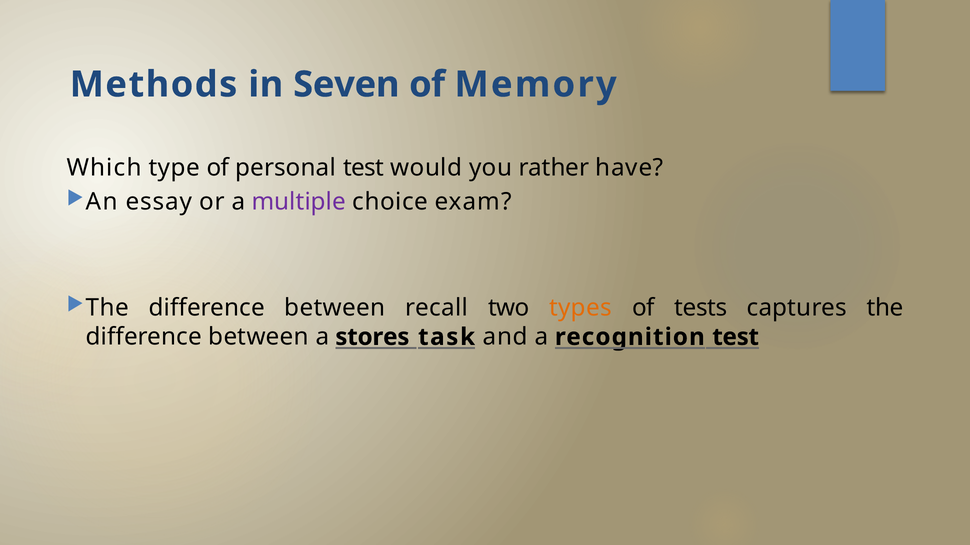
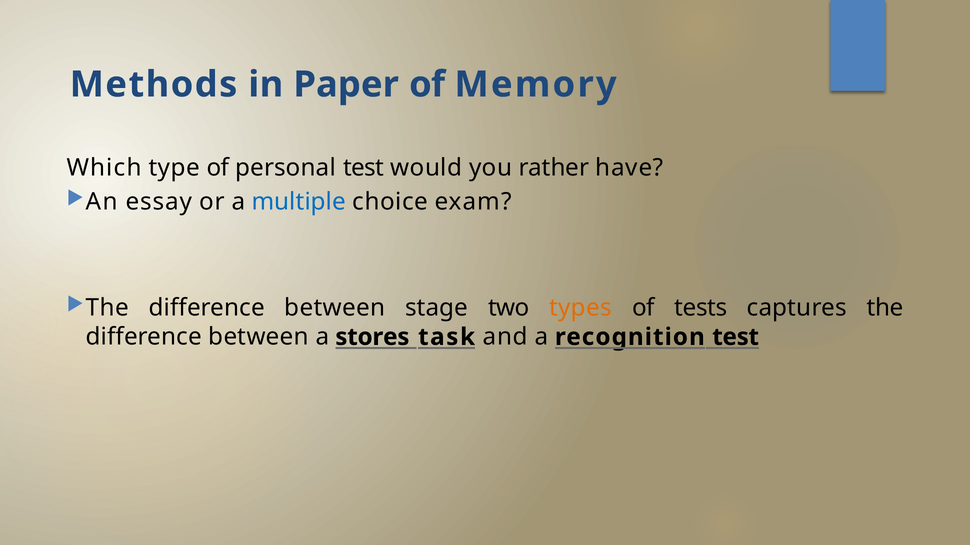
Seven: Seven -> Paper
multiple colour: purple -> blue
recall: recall -> stage
